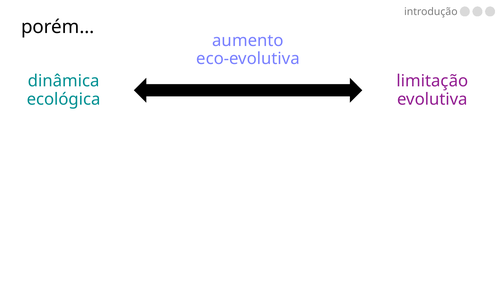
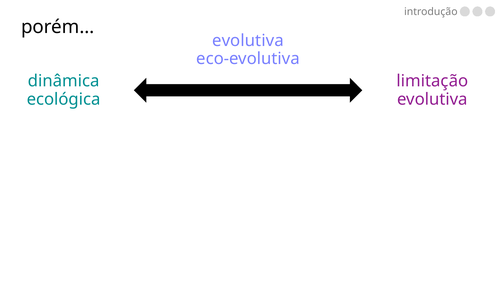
aumento at (248, 41): aumento -> evolutiva
